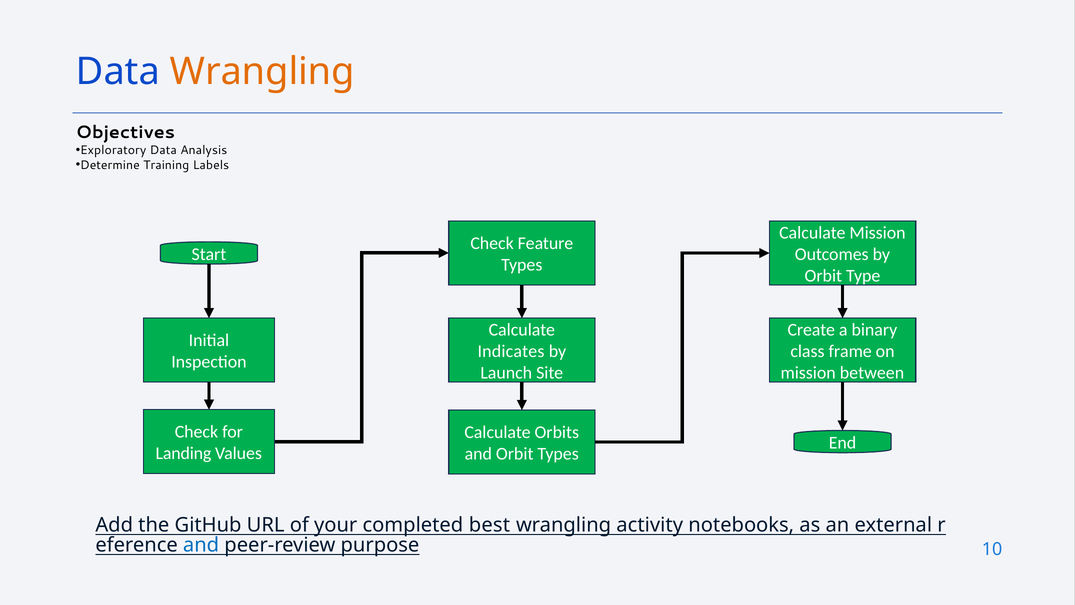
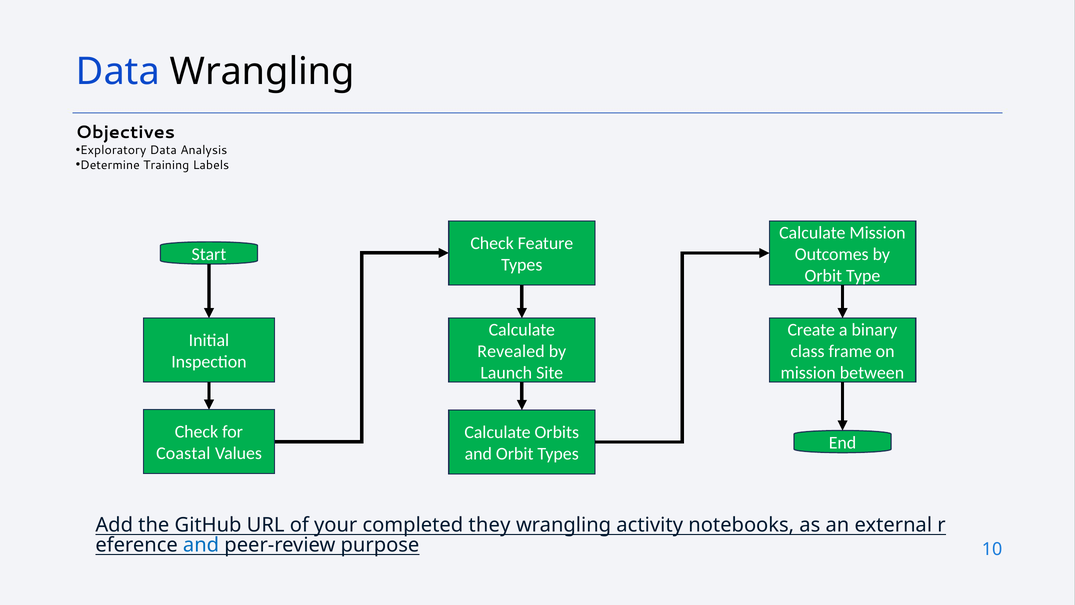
Wrangling at (262, 72) colour: orange -> black
Indicates: Indicates -> Revealed
Landing: Landing -> Coastal
best: best -> they
